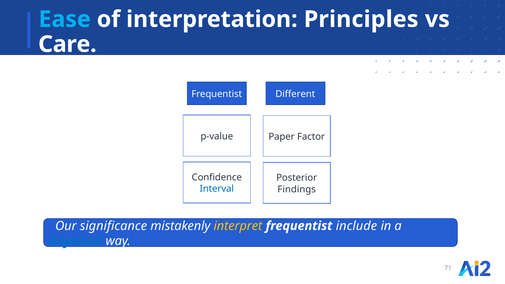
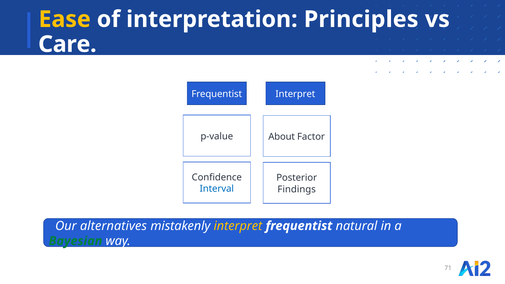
Ease colour: light blue -> yellow
Frequentist Different: Different -> Interpret
Paper: Paper -> About
significance: significance -> alternatives
include: include -> natural
Bayesian colour: blue -> green
